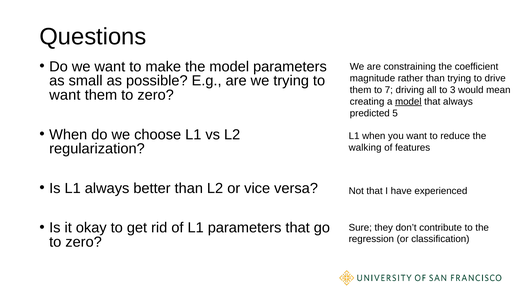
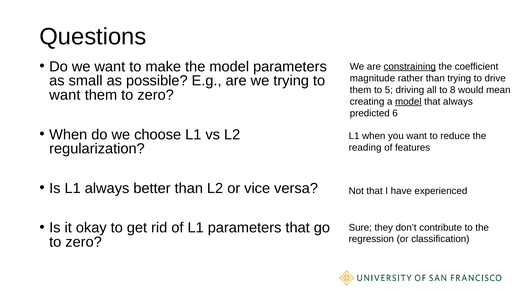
constraining underline: none -> present
7: 7 -> 5
3: 3 -> 8
5: 5 -> 6
walking: walking -> reading
